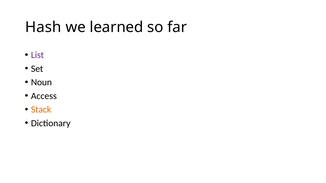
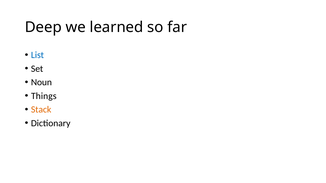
Hash: Hash -> Deep
List colour: purple -> blue
Access: Access -> Things
